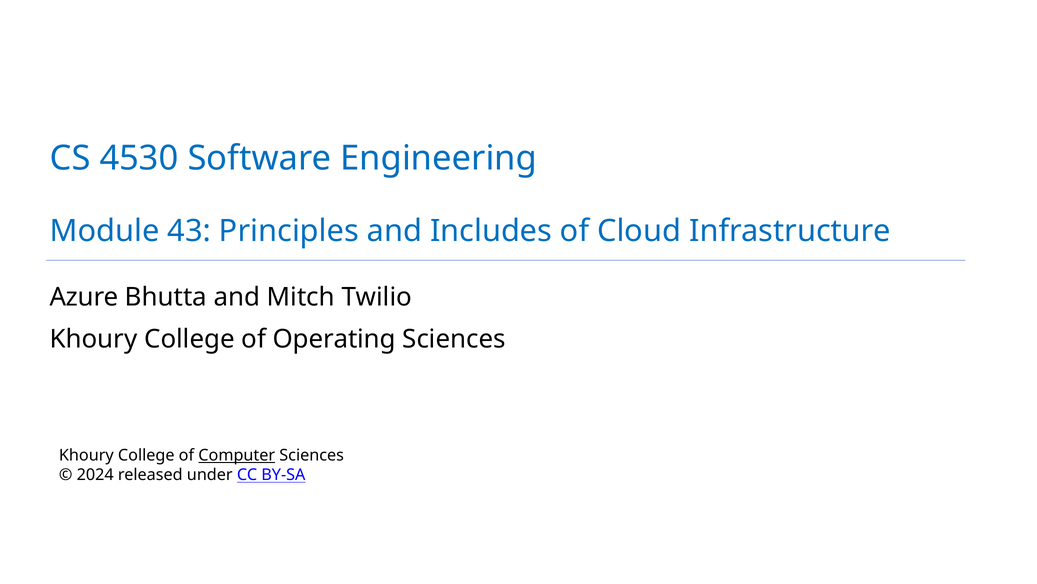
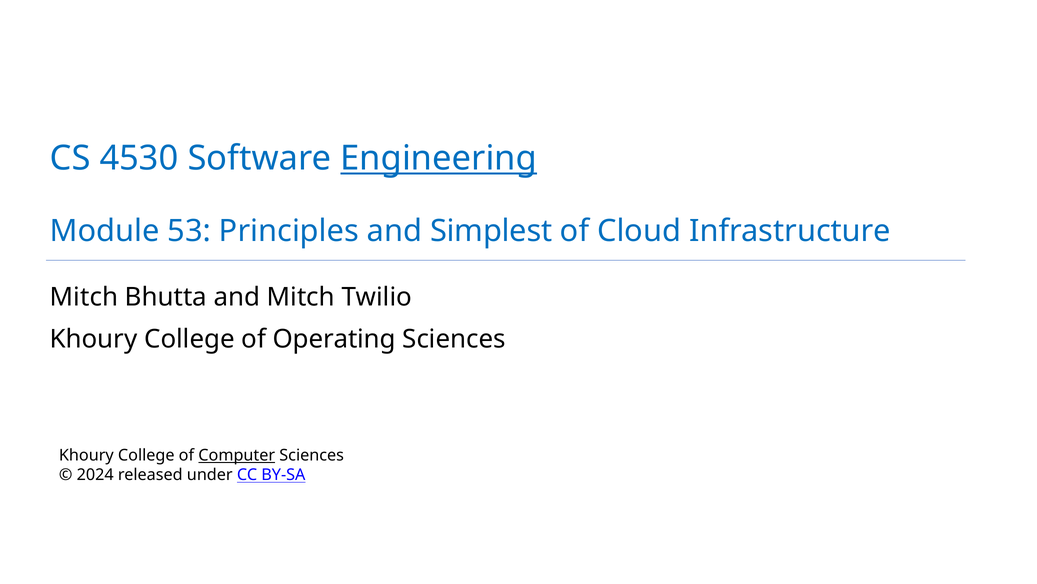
Engineering underline: none -> present
43: 43 -> 53
Includes: Includes -> Simplest
Azure at (84, 297): Azure -> Mitch
